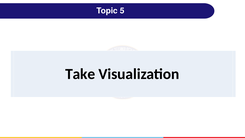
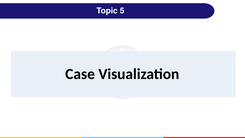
Take: Take -> Case
